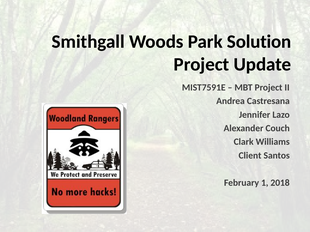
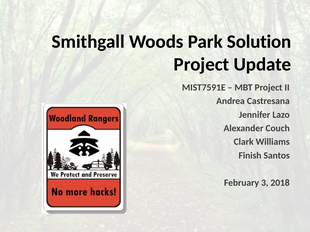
Client: Client -> Finish
1: 1 -> 3
